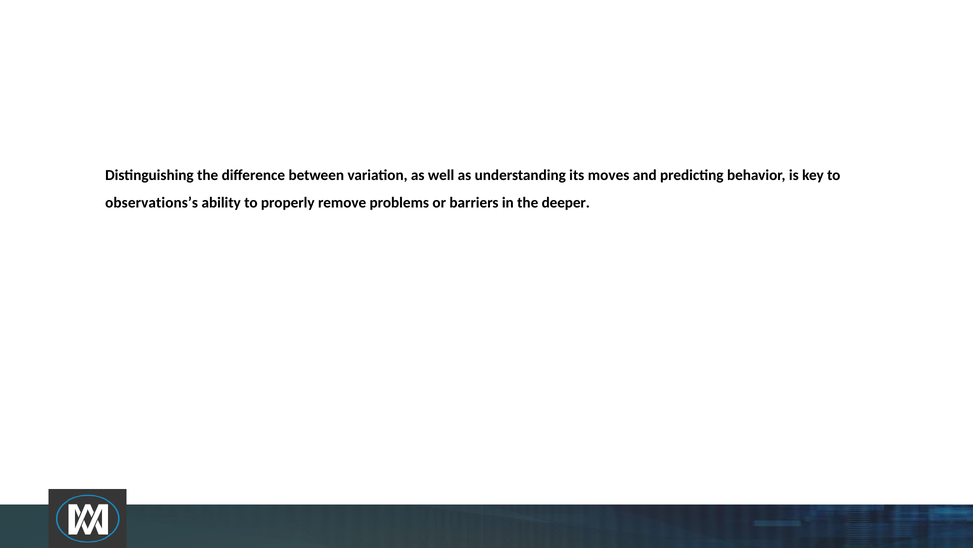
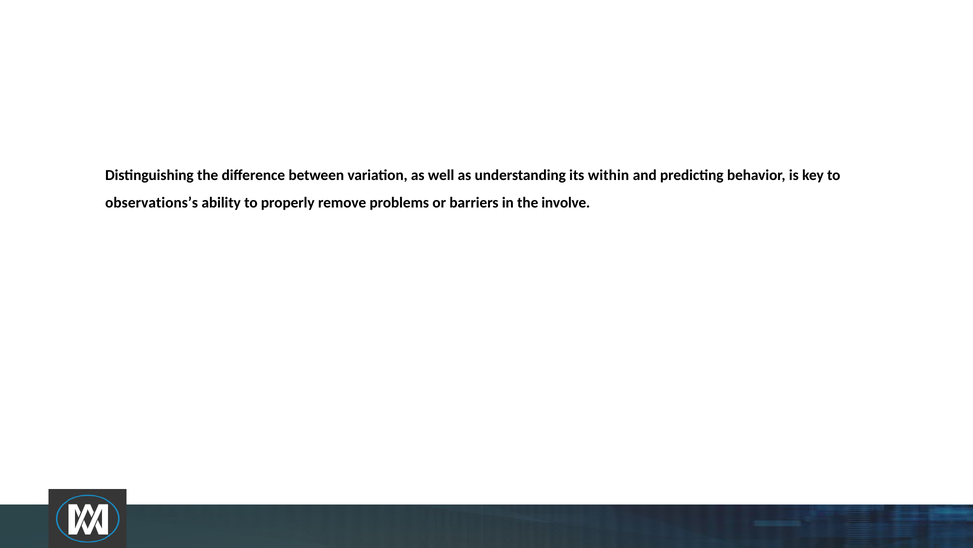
moves: moves -> within
deeper: deeper -> involve
